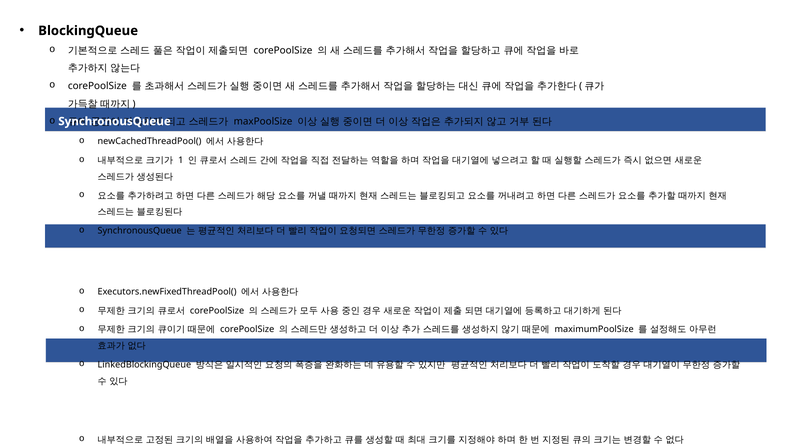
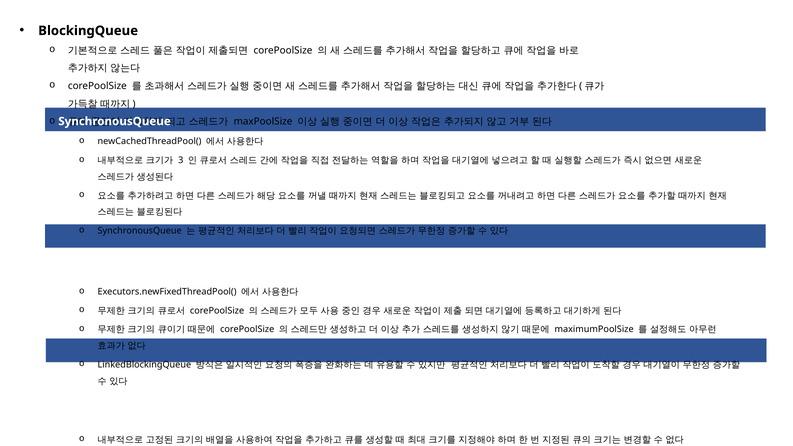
1: 1 -> 3
